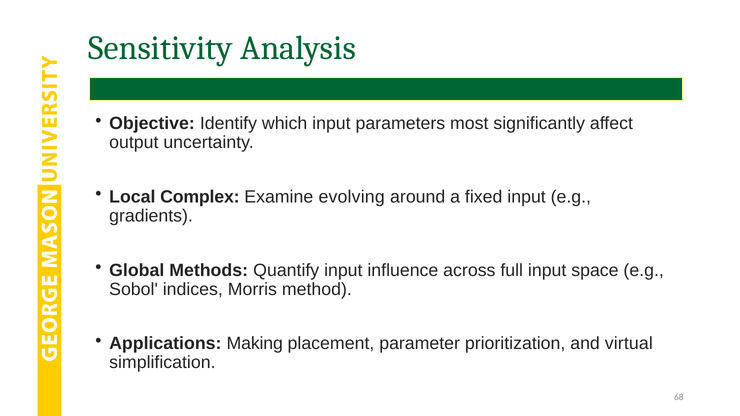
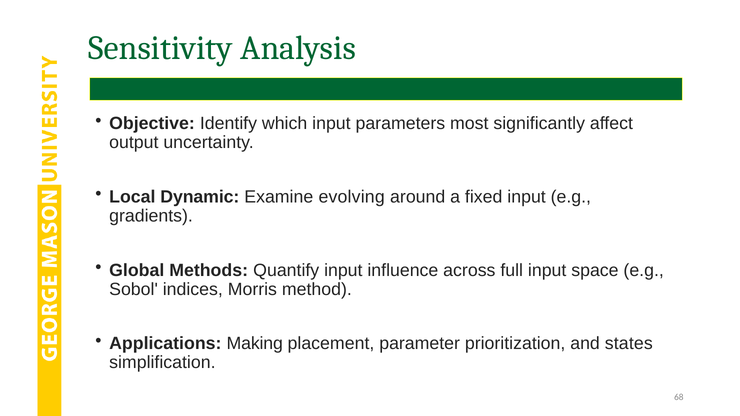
Complex: Complex -> Dynamic
virtual: virtual -> states
